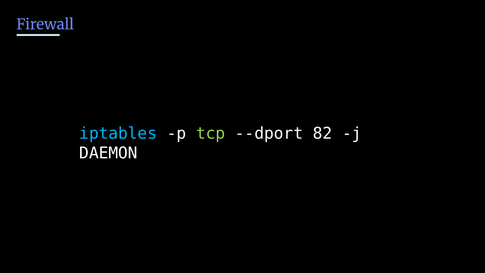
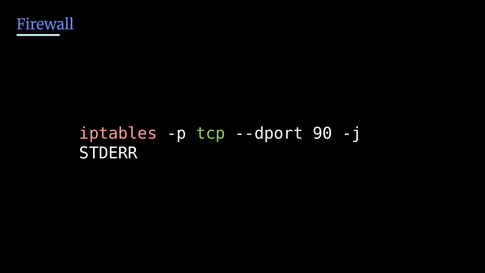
iptables colour: light blue -> pink
82: 82 -> 90
DAEMON: DAEMON -> STDERR
